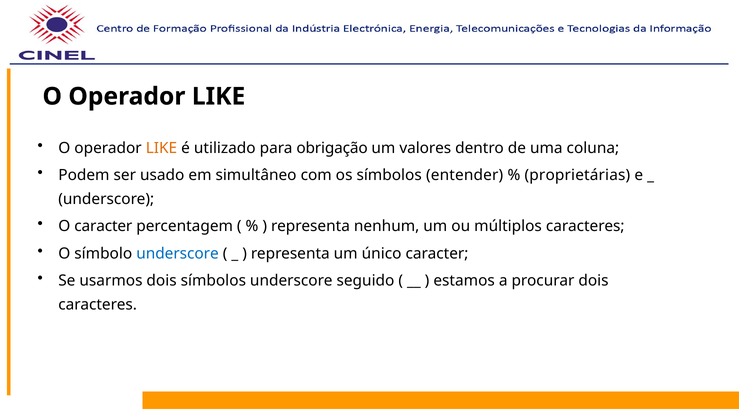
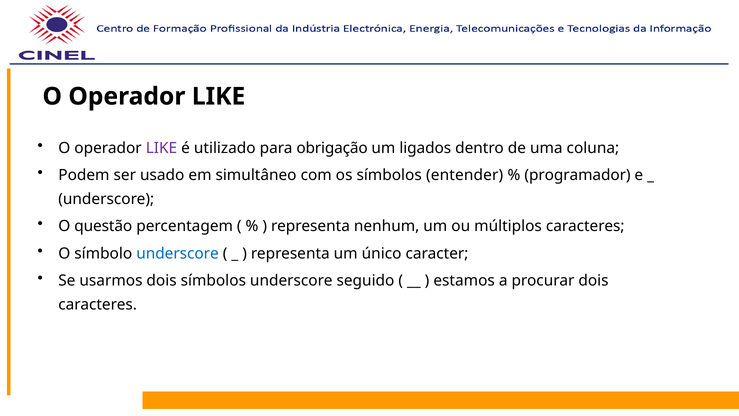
LIKE at (161, 148) colour: orange -> purple
valores: valores -> ligados
proprietárias: proprietárias -> programador
O caracter: caracter -> questão
